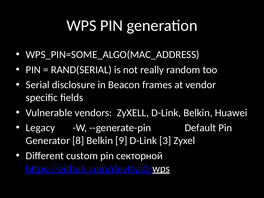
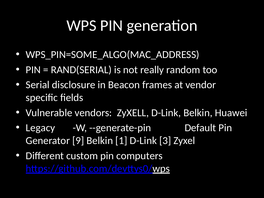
8: 8 -> 9
9: 9 -> 1
секторной: секторной -> computers
